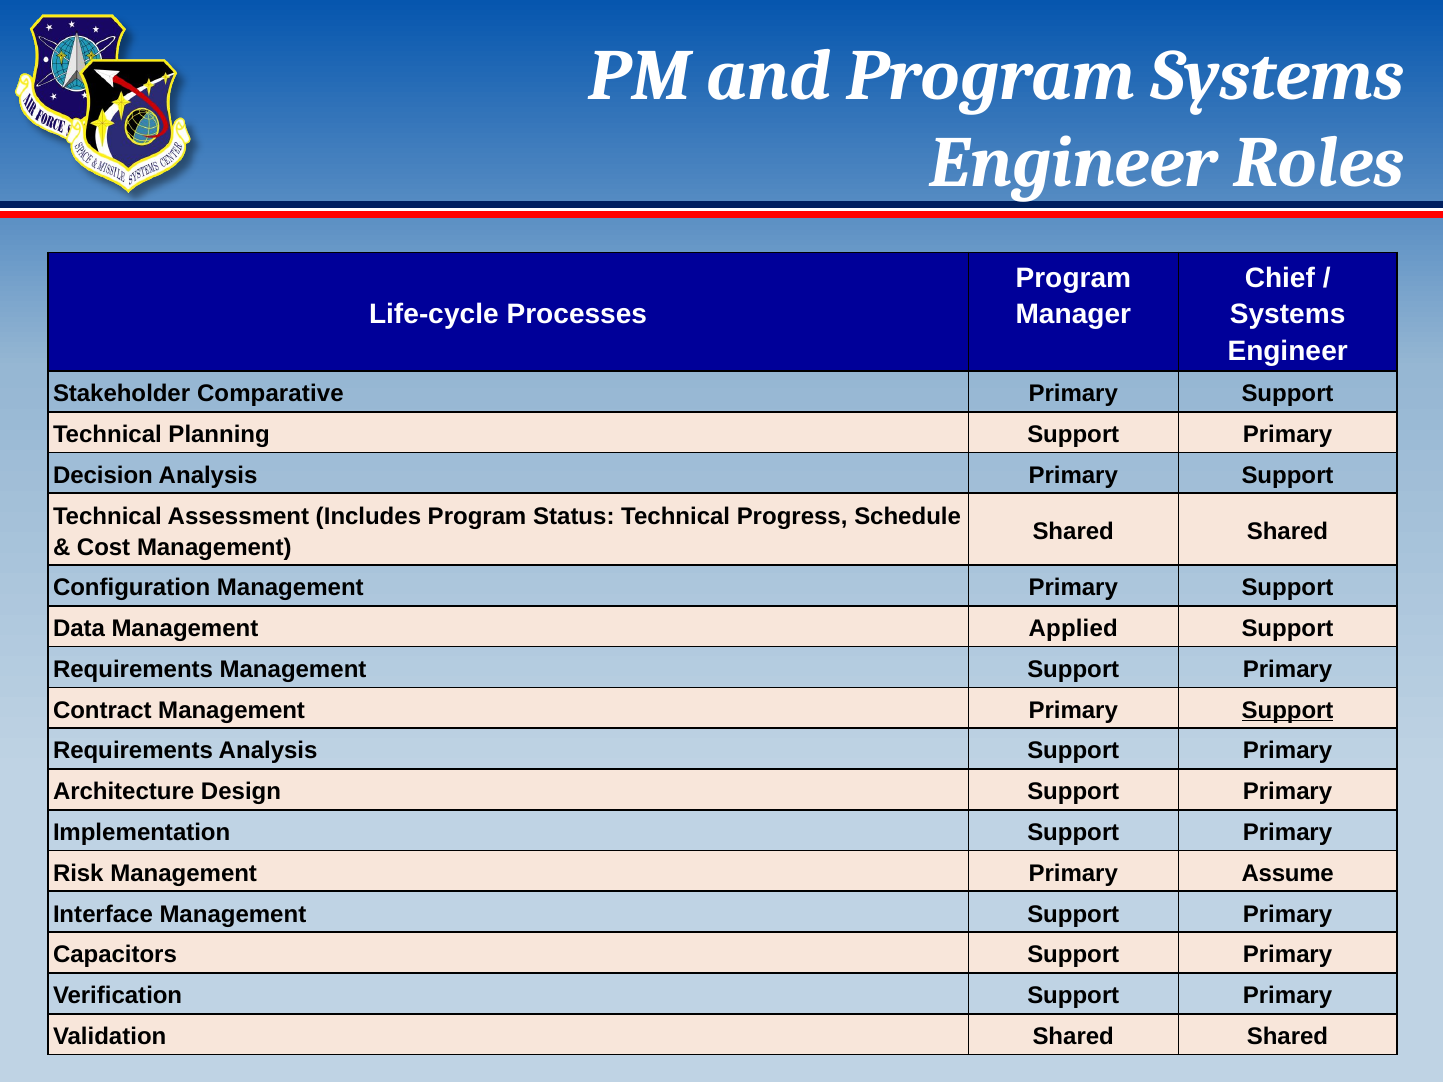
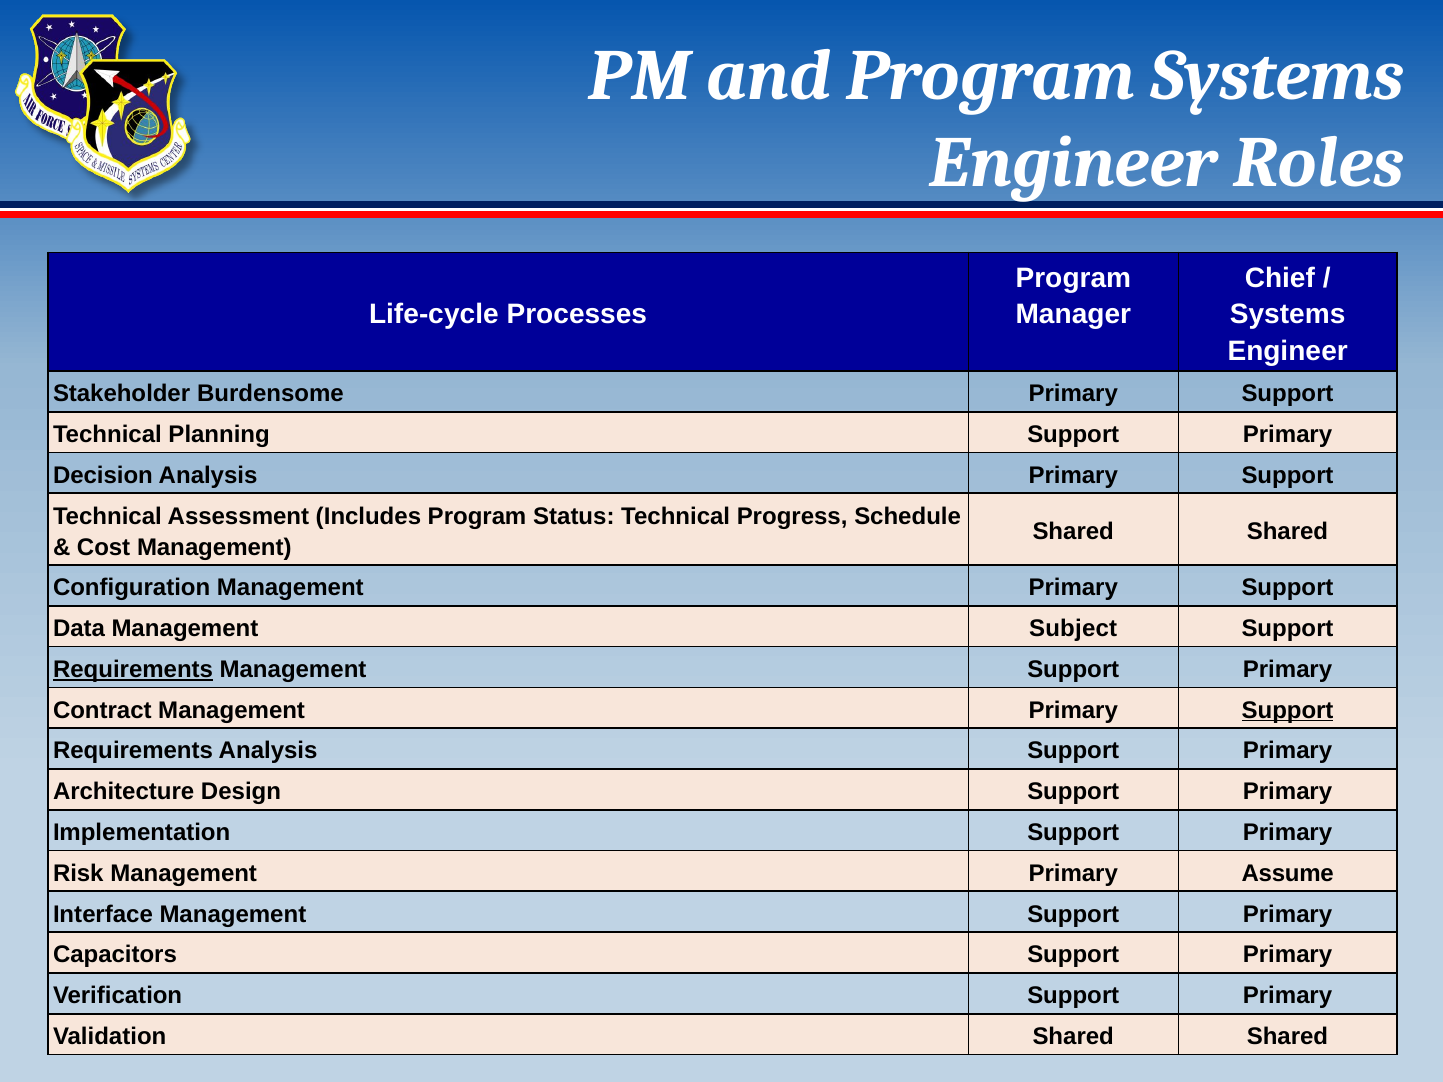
Comparative: Comparative -> Burdensome
Applied: Applied -> Subject
Requirements at (133, 670) underline: none -> present
